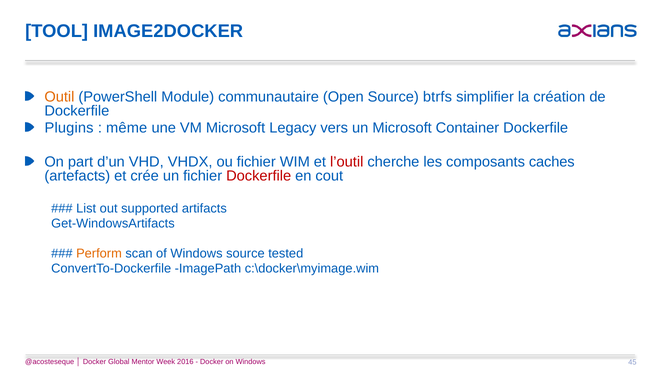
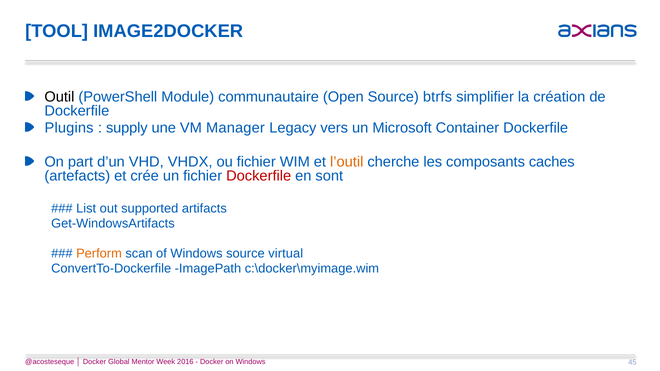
Outil colour: orange -> black
même: même -> supply
VM Microsoft: Microsoft -> Manager
l’outil colour: red -> orange
cout: cout -> sont
tested: tested -> virtual
